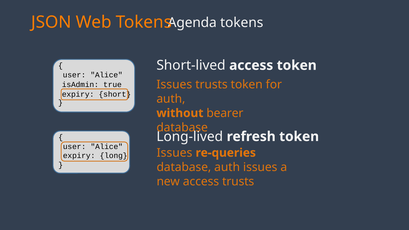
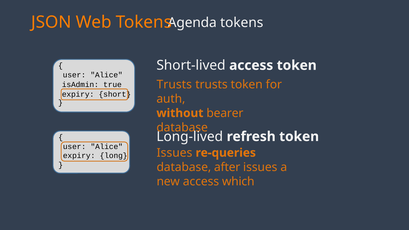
Issues at (174, 85): Issues -> Trusts
database auth: auth -> after
access trusts: trusts -> which
